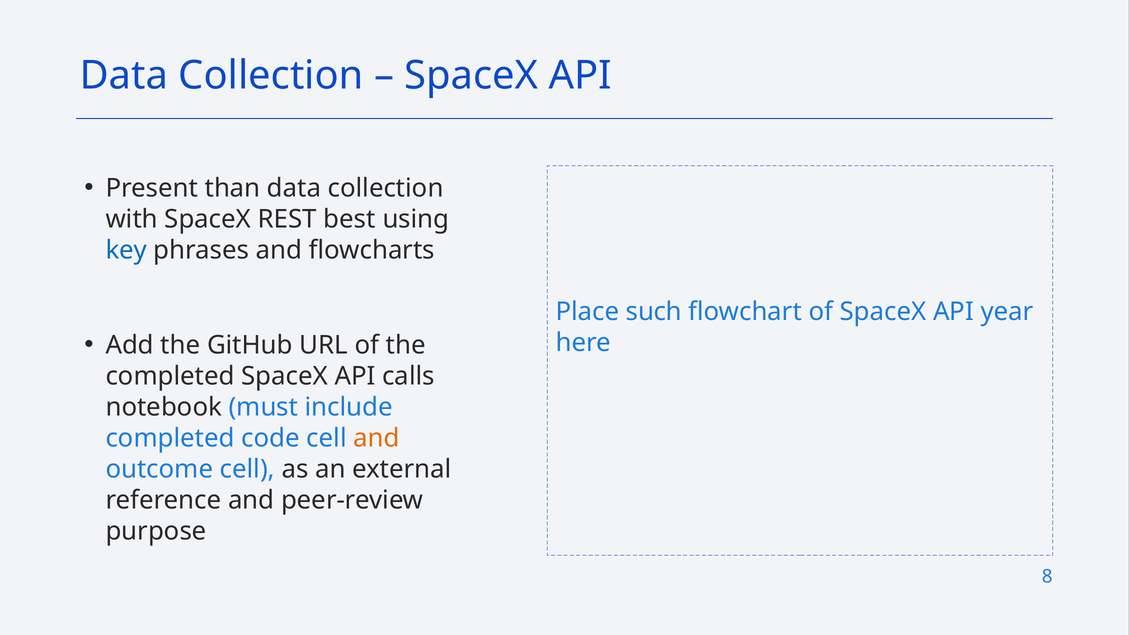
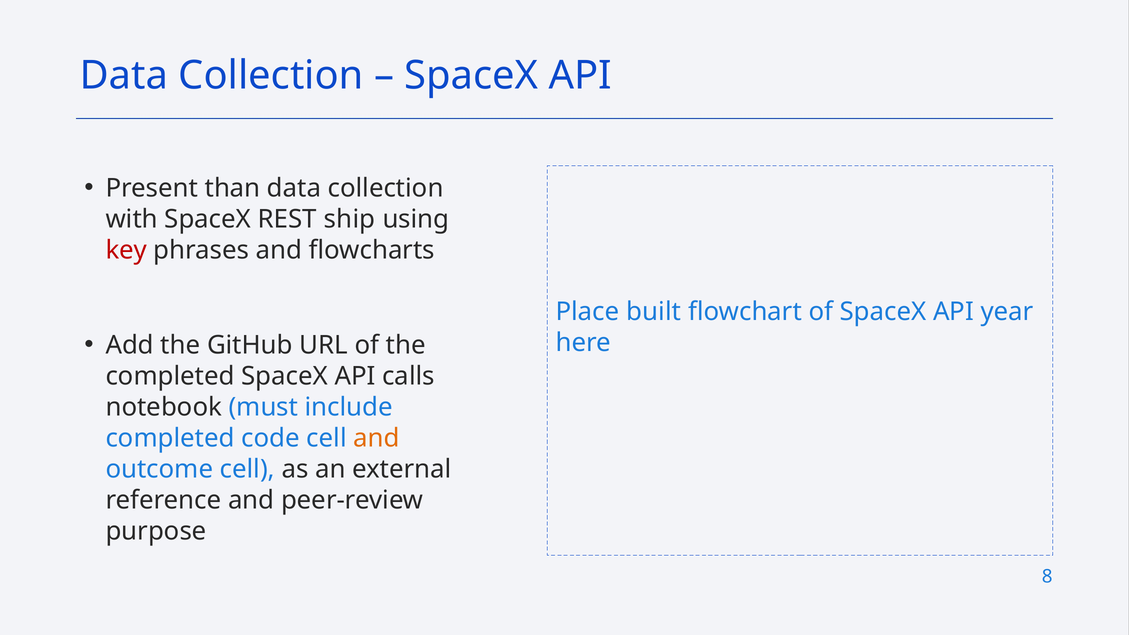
best: best -> ship
key colour: blue -> red
such: such -> built
